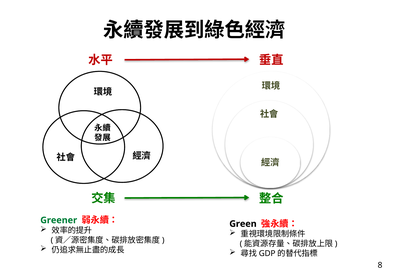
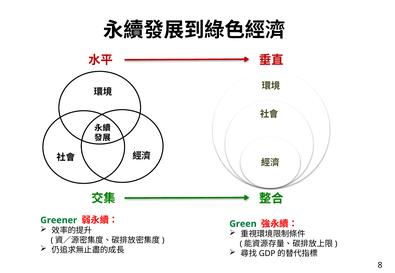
Green colour: black -> green
